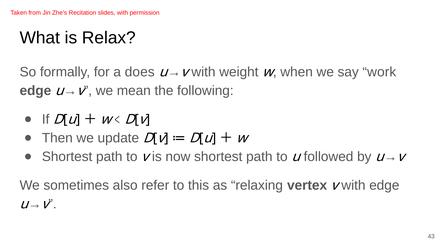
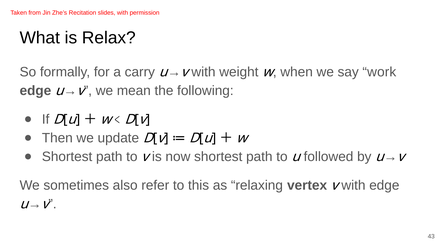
does: does -> carry
